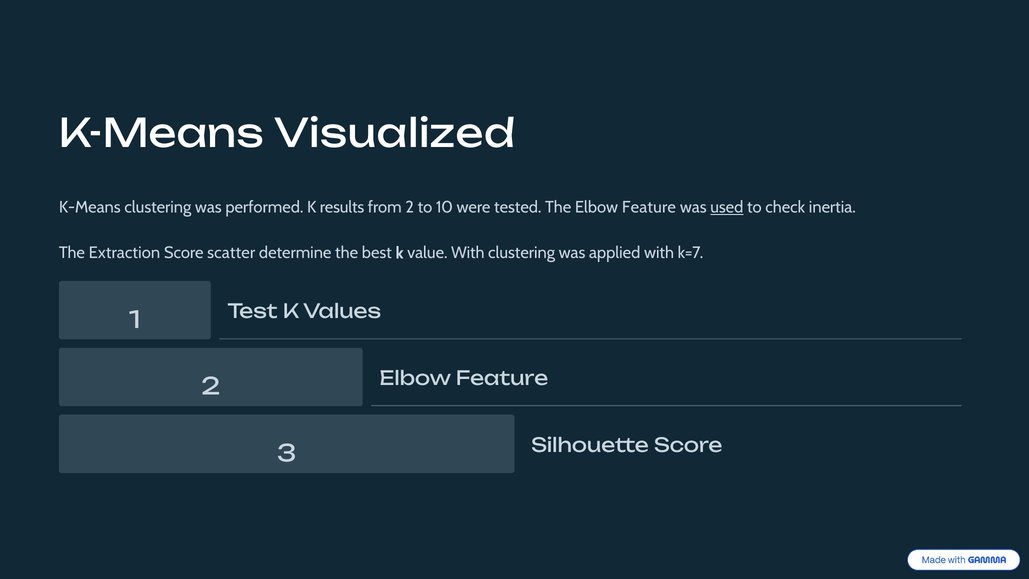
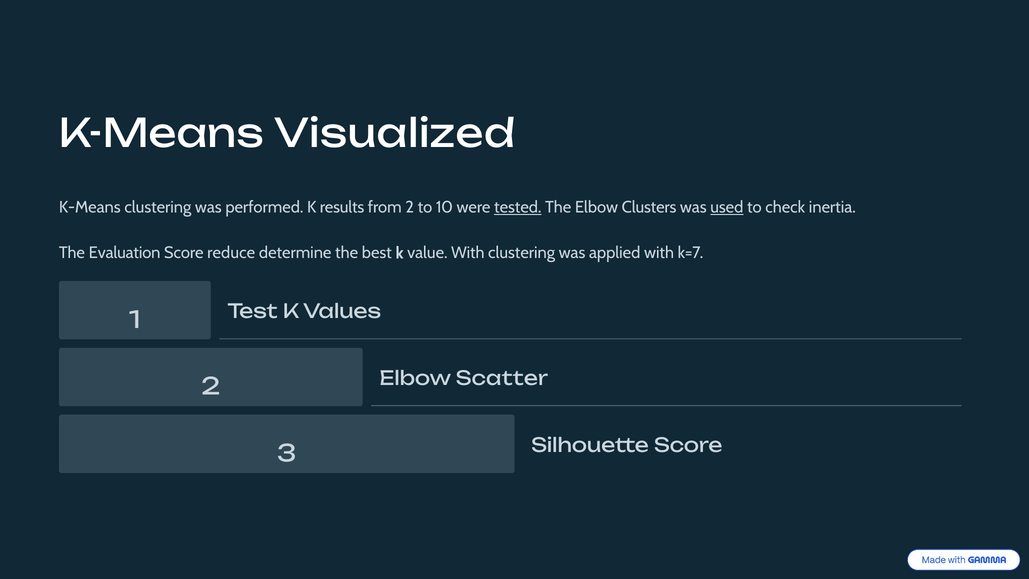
tested underline: none -> present
The Elbow Feature: Feature -> Clusters
Extraction: Extraction -> Evaluation
scatter: scatter -> reduce
2 Elbow Feature: Feature -> Scatter
